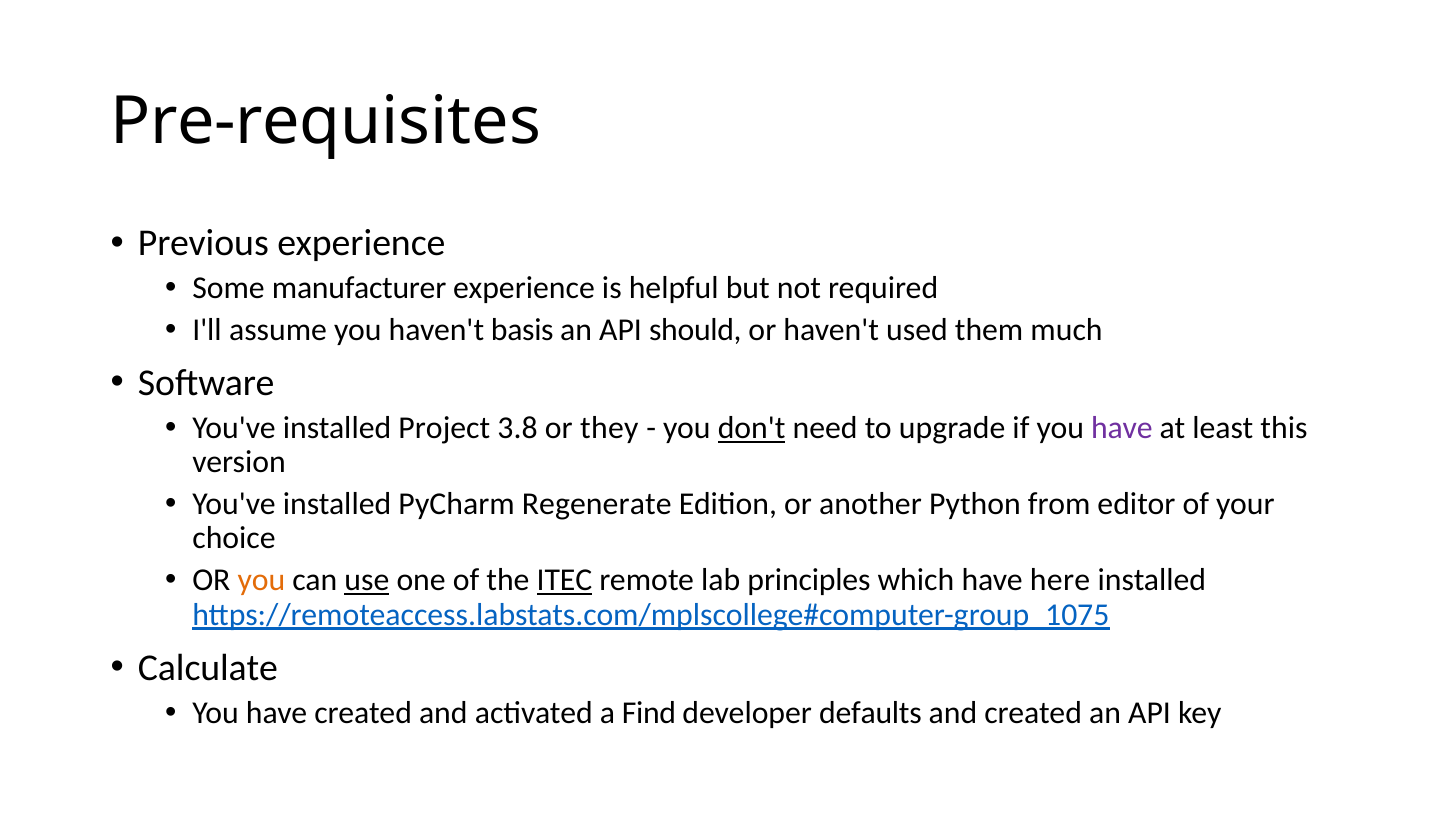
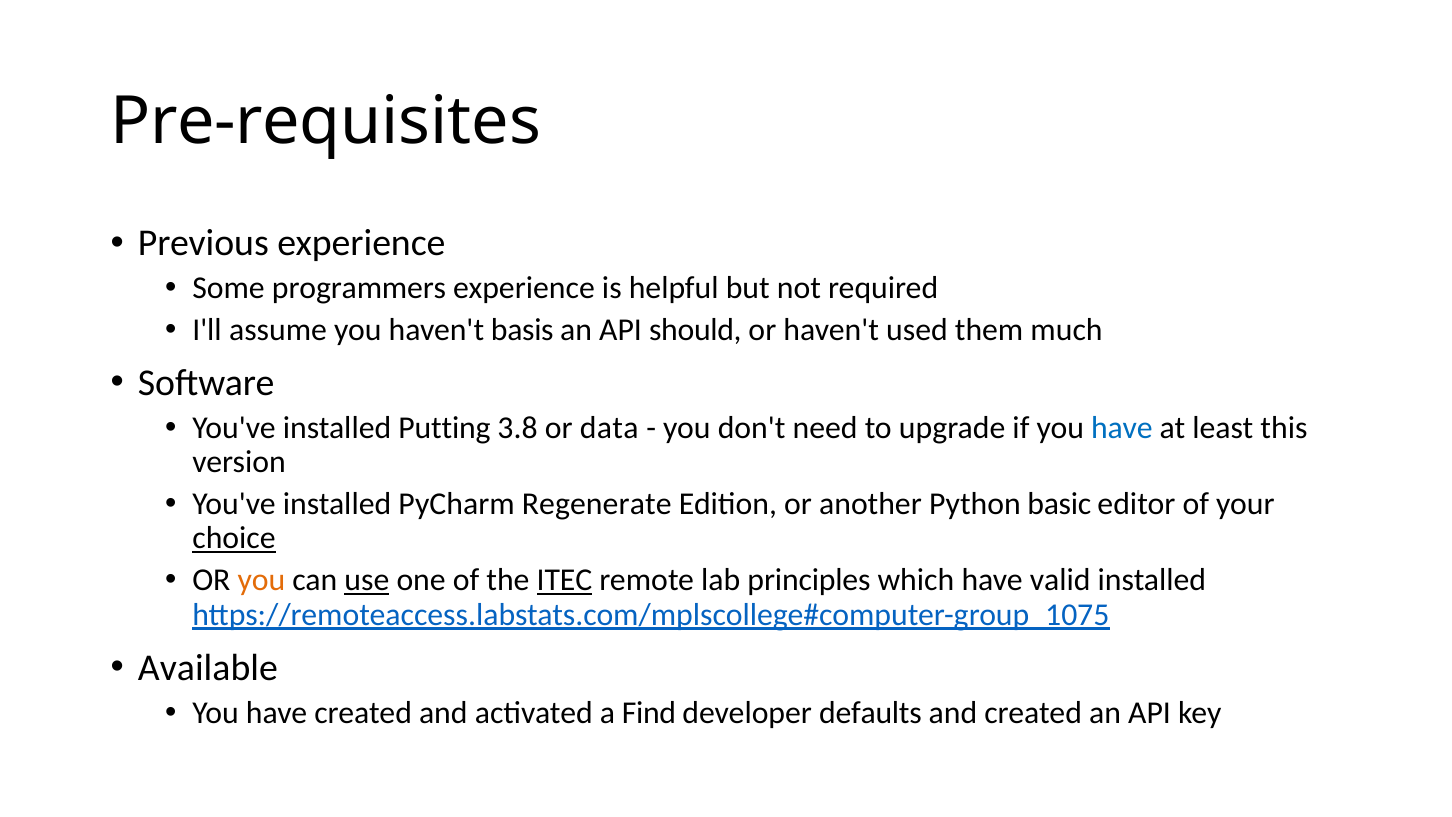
manufacturer: manufacturer -> programmers
Project: Project -> Putting
they: they -> data
don't underline: present -> none
have at (1122, 428) colour: purple -> blue
from: from -> basic
choice underline: none -> present
here: here -> valid
Calculate: Calculate -> Available
